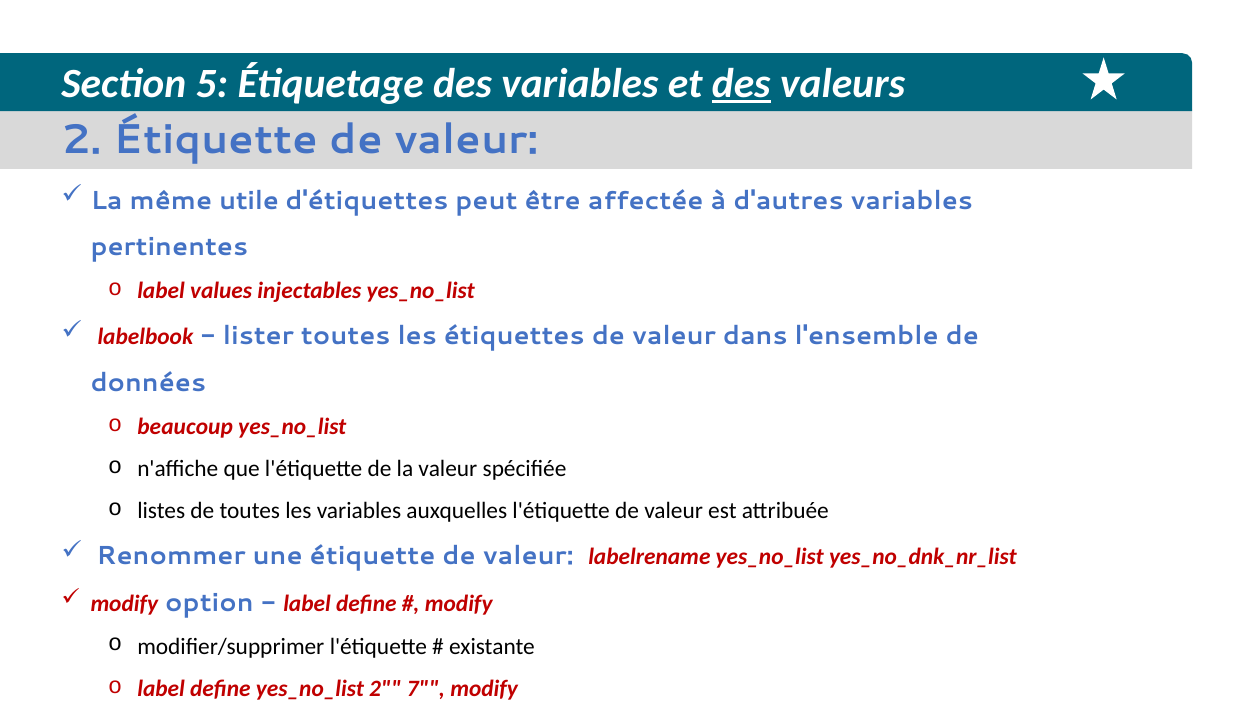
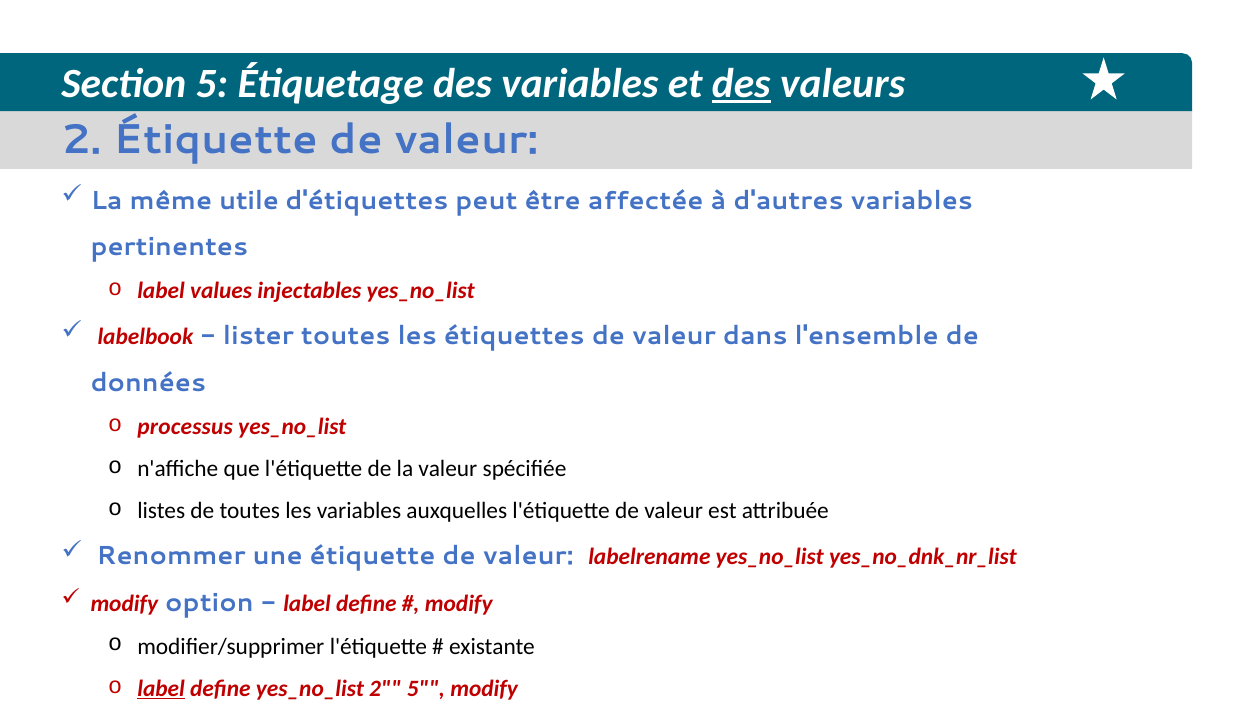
beaucoup: beaucoup -> processus
label at (161, 688) underline: none -> present
2 7: 7 -> 5
